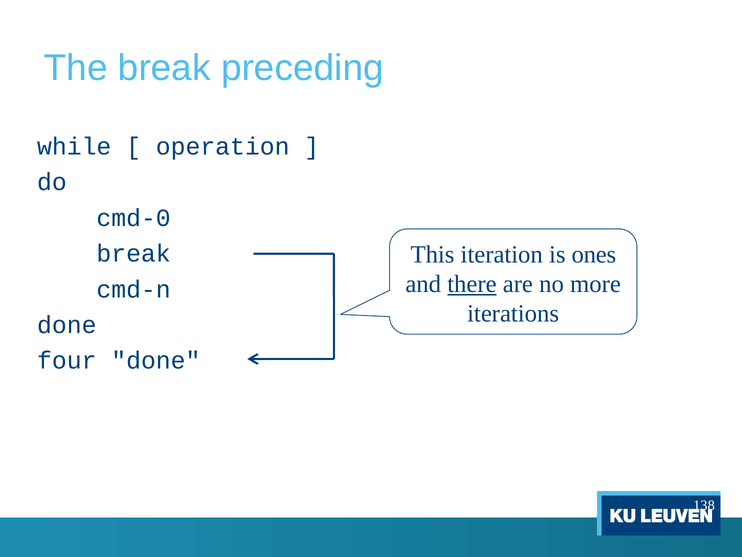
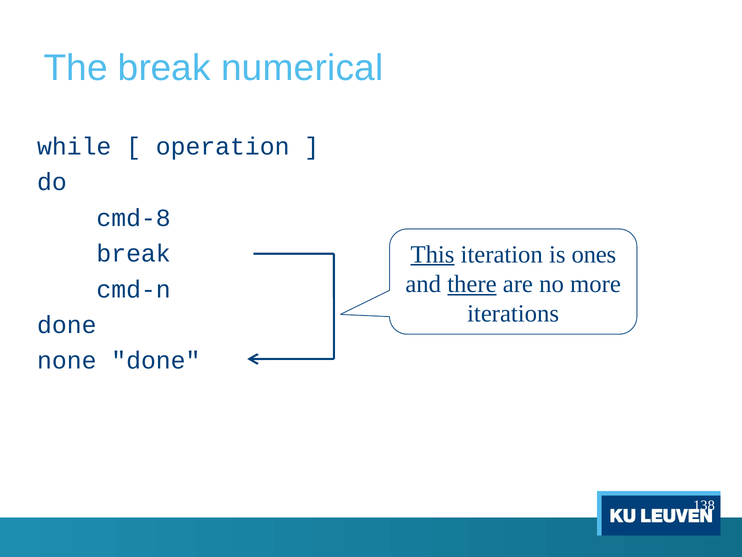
preceding: preceding -> numerical
cmd-0: cmd-0 -> cmd-8
This underline: none -> present
four: four -> none
